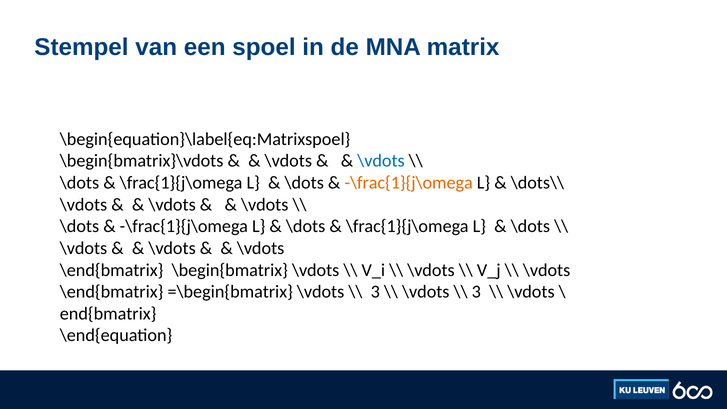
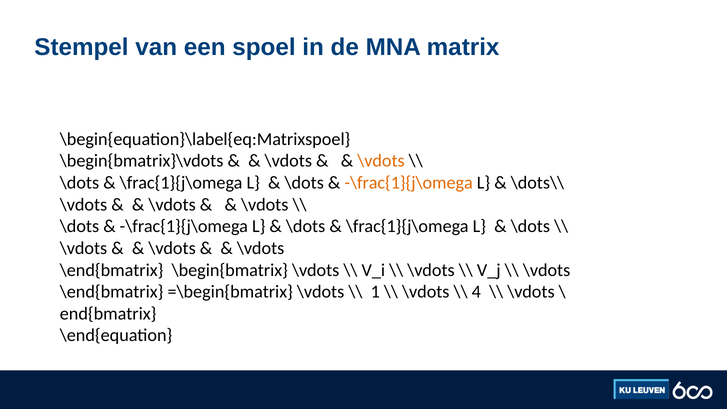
\vdots at (381, 161) colour: blue -> orange
3 at (375, 292): 3 -> 1
3 at (476, 292): 3 -> 4
